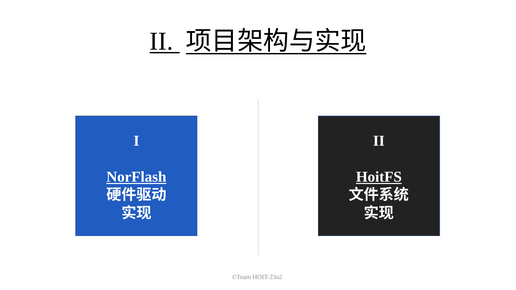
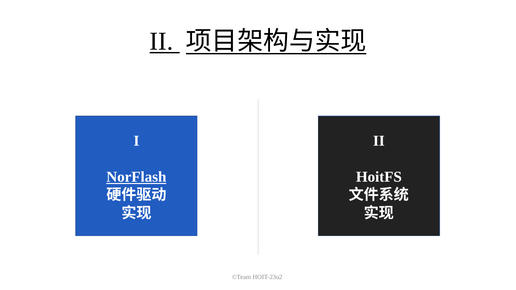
HoitFS underline: present -> none
